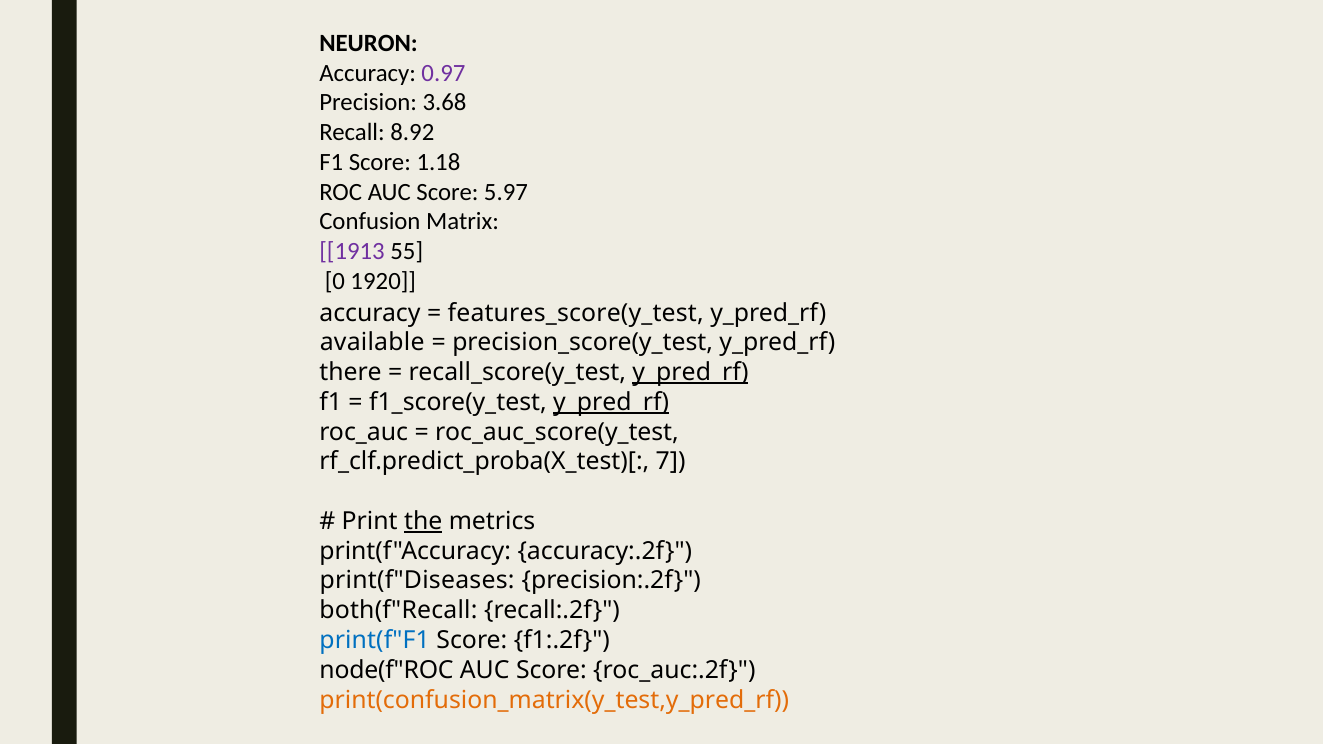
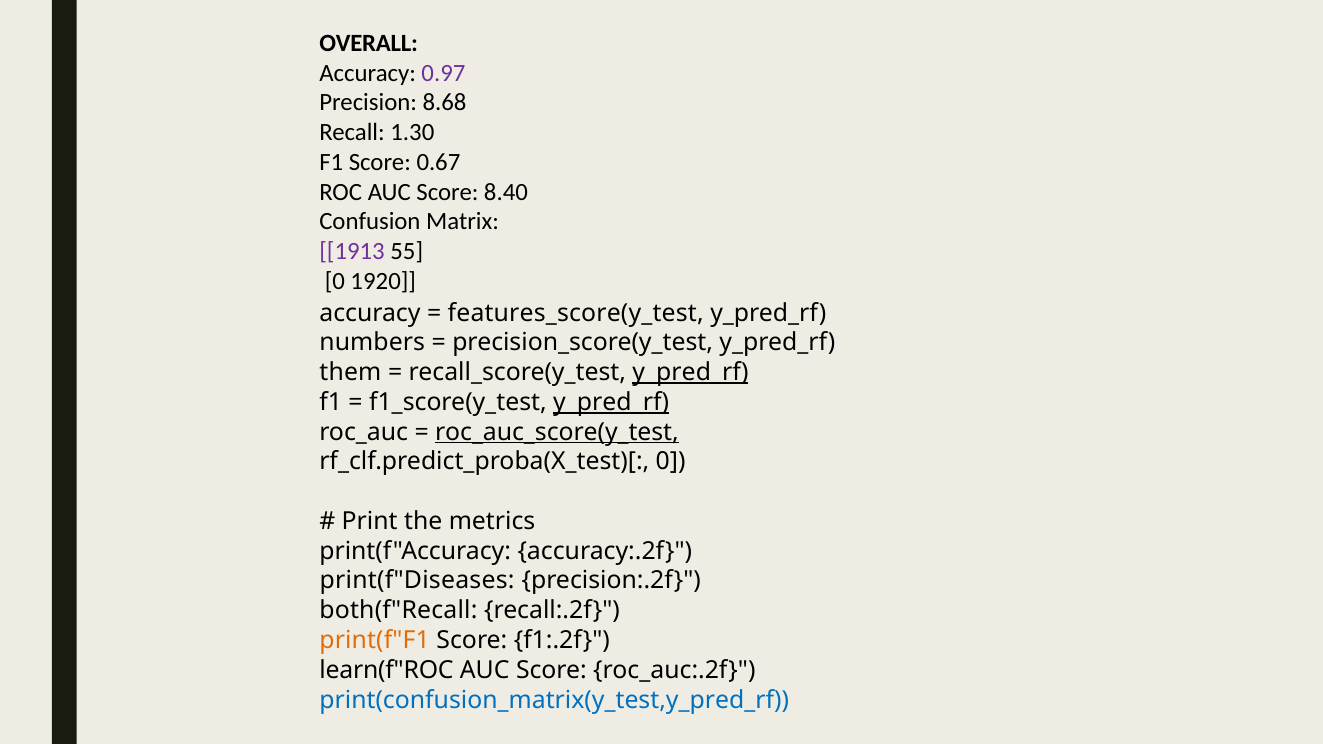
NEURON: NEURON -> OVERALL
3.68: 3.68 -> 8.68
8.92: 8.92 -> 1.30
1.18: 1.18 -> 0.67
5.97: 5.97 -> 8.40
available: available -> numbers
there: there -> them
roc_auc_score(y_test underline: none -> present
rf_clf.predict_proba(X_test)[ 7: 7 -> 0
the underline: present -> none
print(f"F1 colour: blue -> orange
node(f"ROC: node(f"ROC -> learn(f"ROC
print(confusion_matrix(y_test,y_pred_rf colour: orange -> blue
